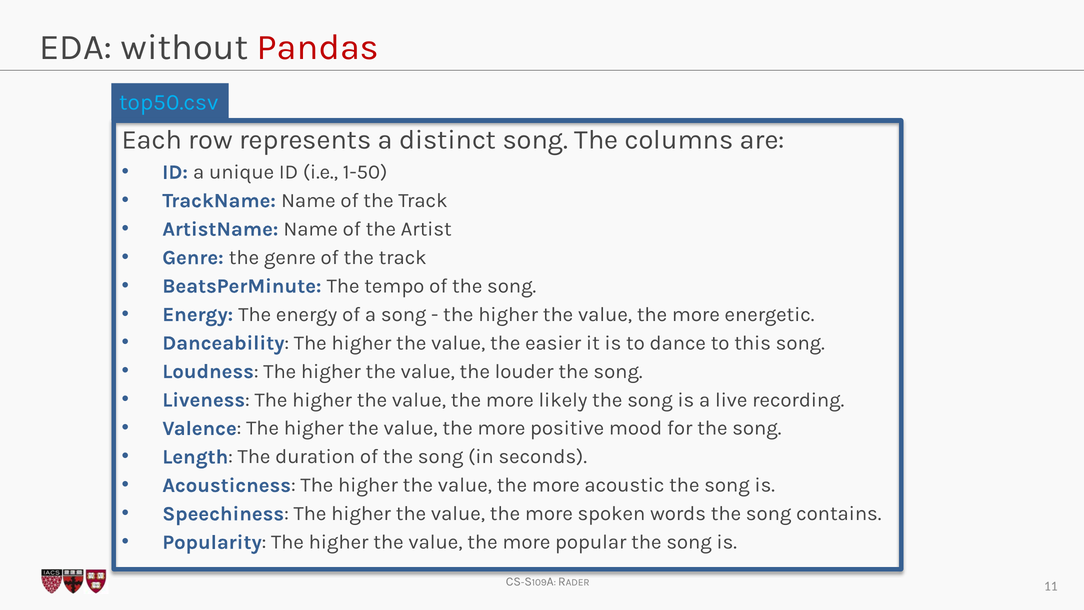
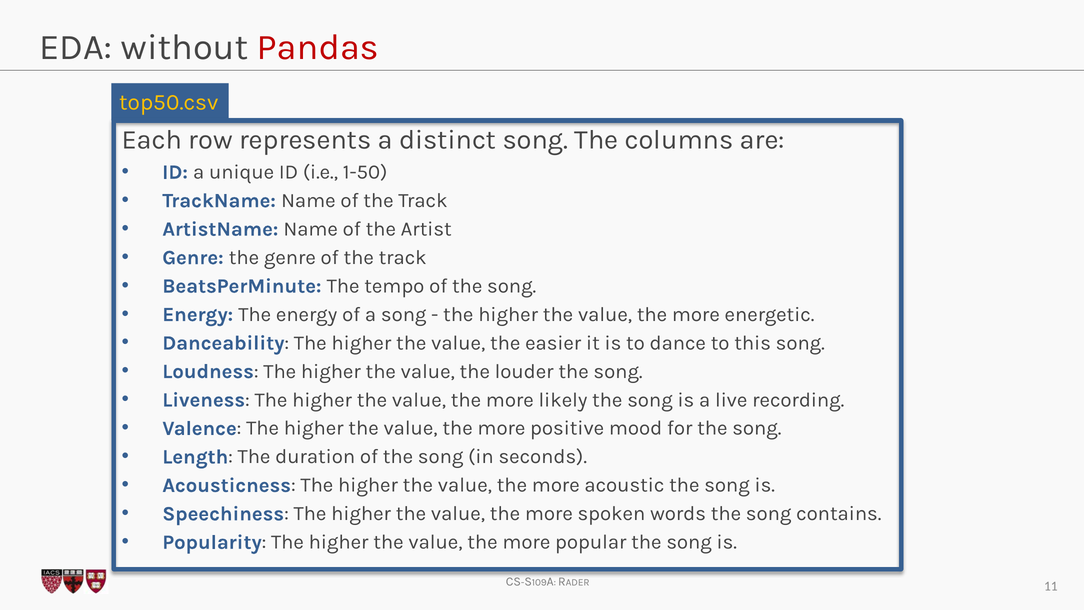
top50.csv colour: light blue -> yellow
